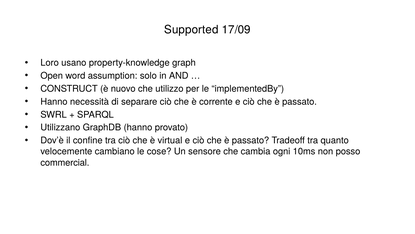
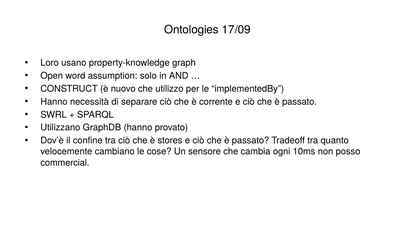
Supported: Supported -> Ontologies
virtual: virtual -> stores
